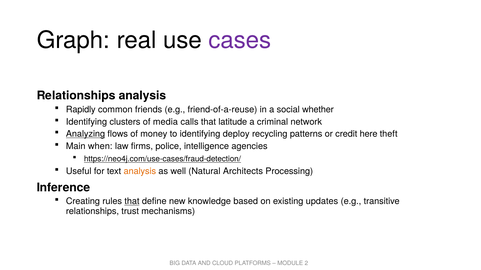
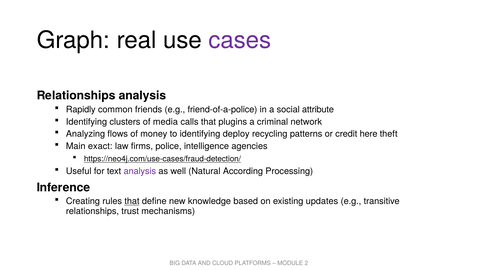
friend-of-a-reuse: friend-of-a-reuse -> friend-of-a-police
whether: whether -> attribute
latitude: latitude -> plugins
Analyzing underline: present -> none
when: when -> exact
analysis at (140, 172) colour: orange -> purple
Architects: Architects -> According
